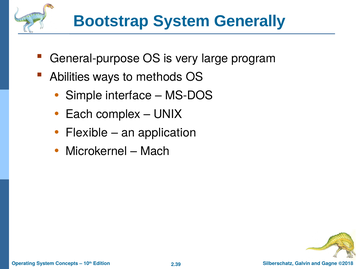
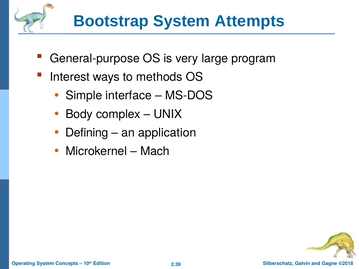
Generally: Generally -> Attempts
Abilities: Abilities -> Interest
Each: Each -> Body
Flexible: Flexible -> Defining
